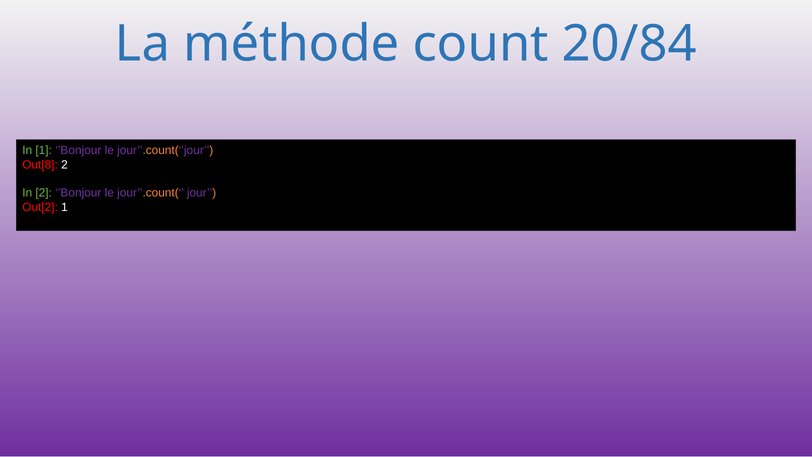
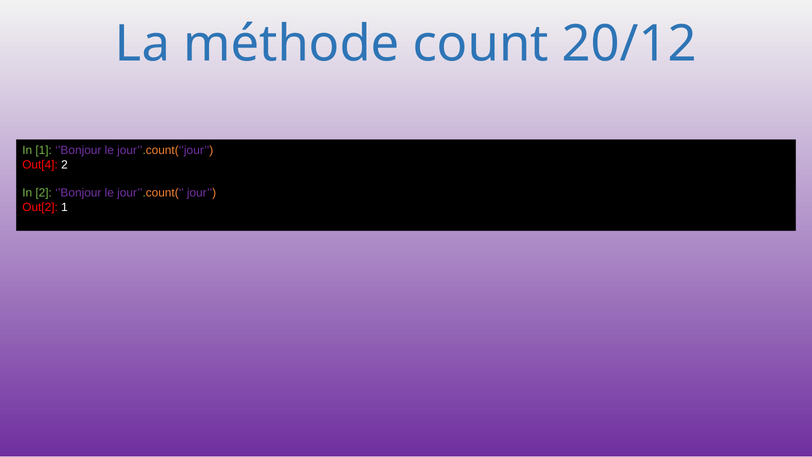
20/84: 20/84 -> 20/12
Out[8: Out[8 -> Out[4
